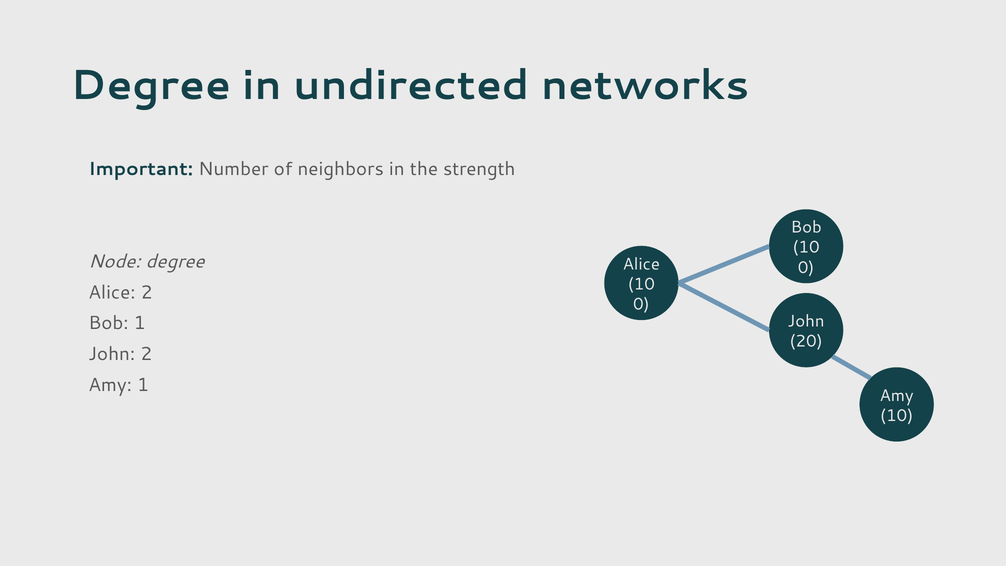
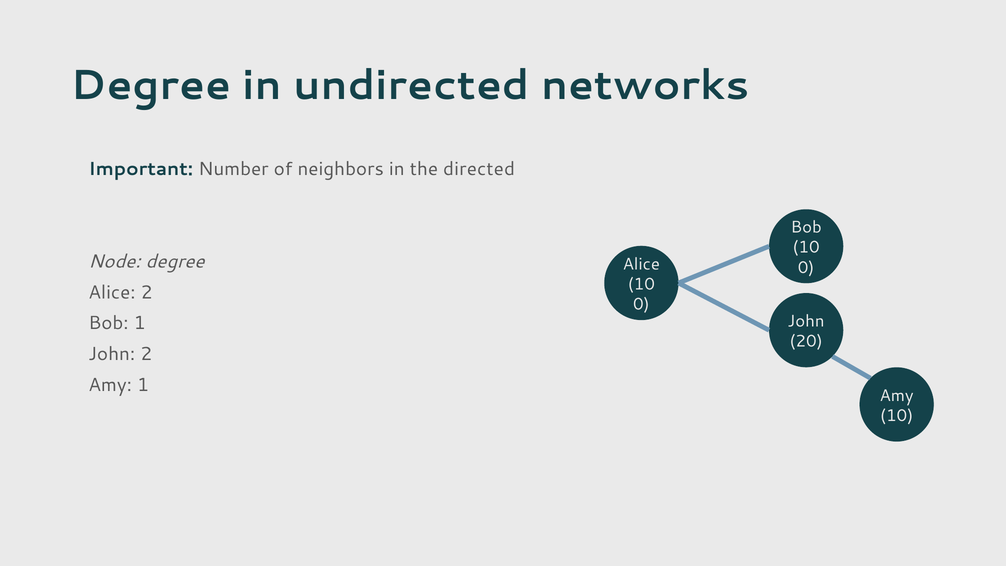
strength: strength -> directed
